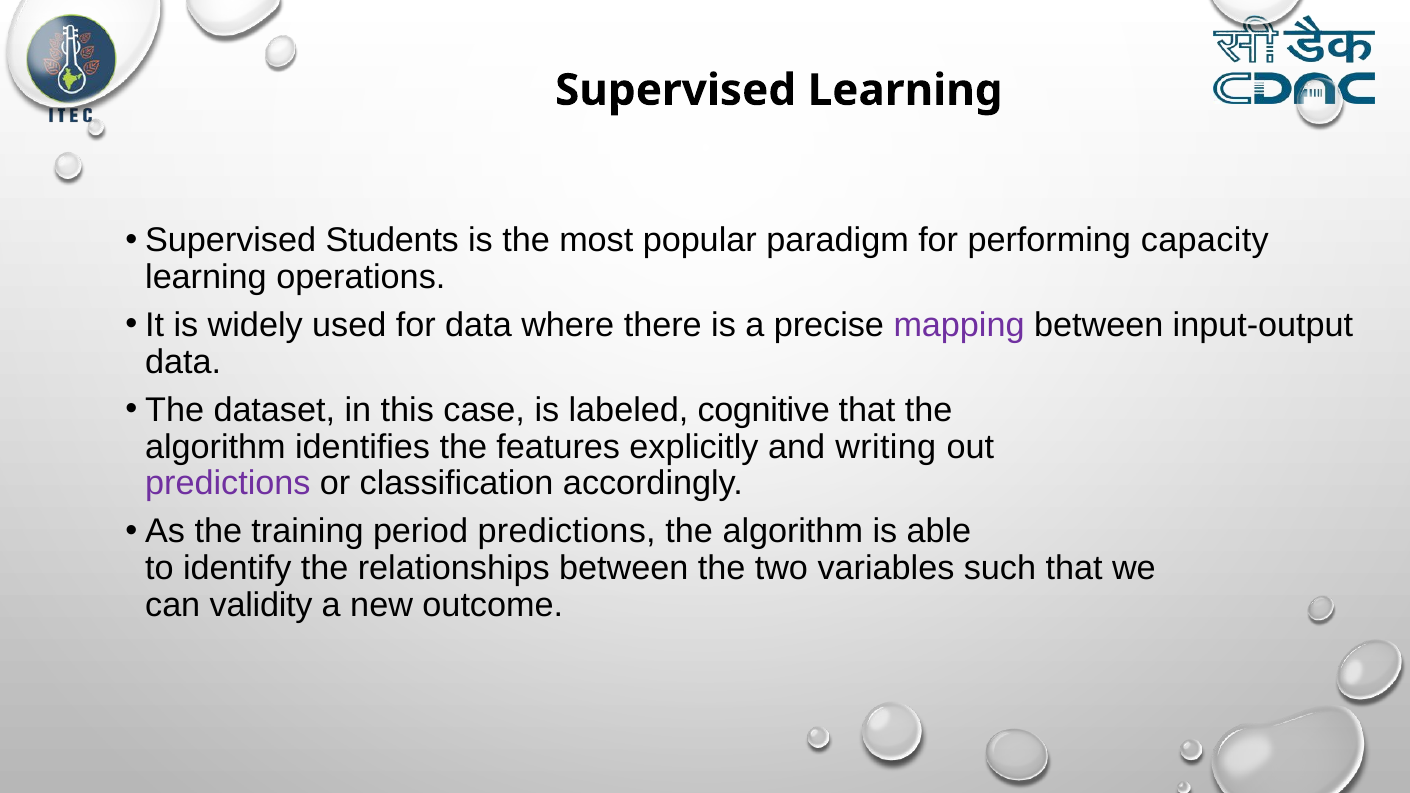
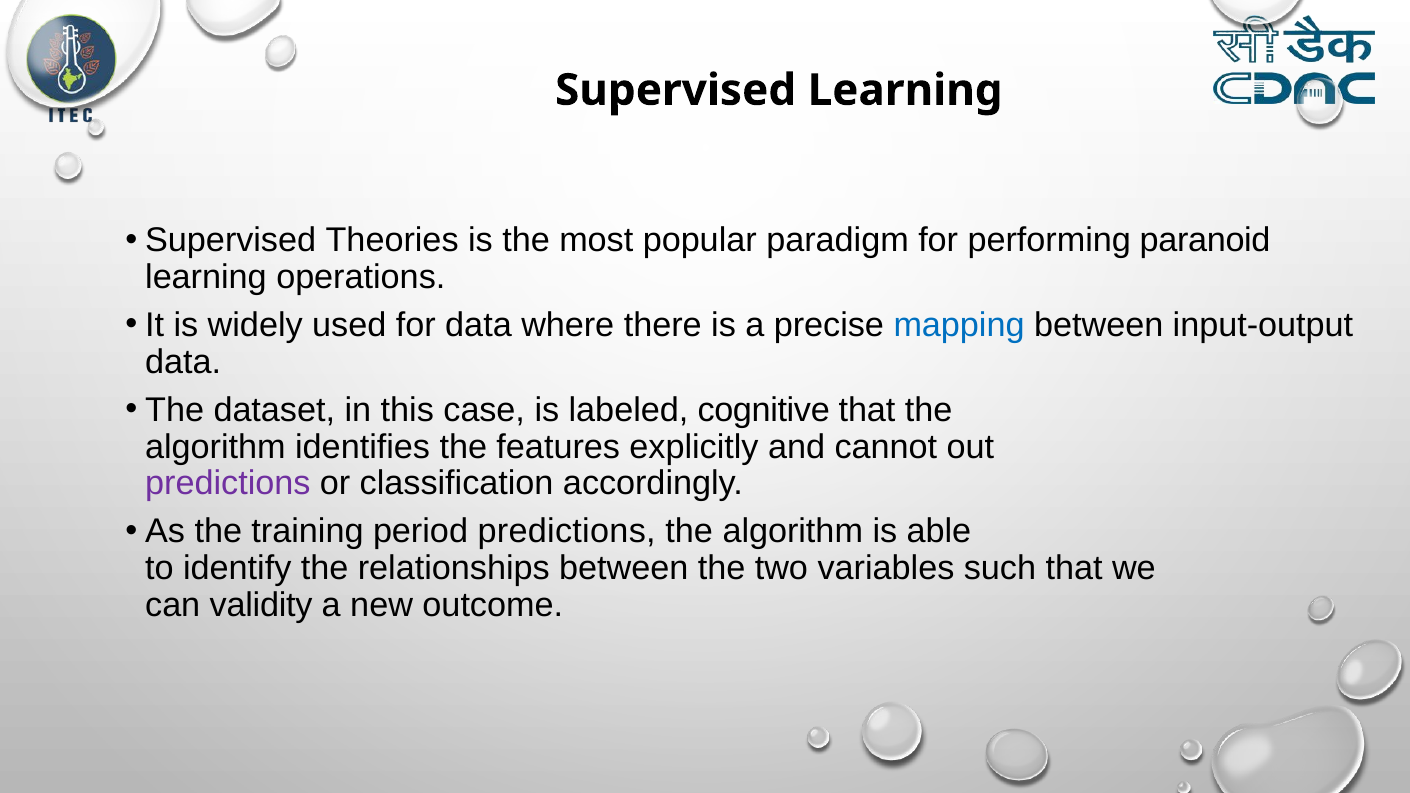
Students: Students -> Theories
capacity: capacity -> paranoid
mapping colour: purple -> blue
writing: writing -> cannot
